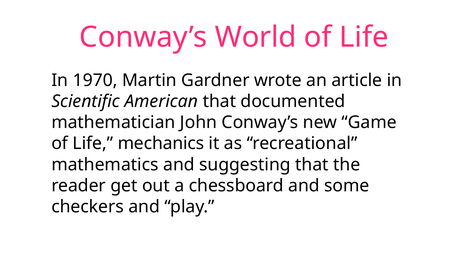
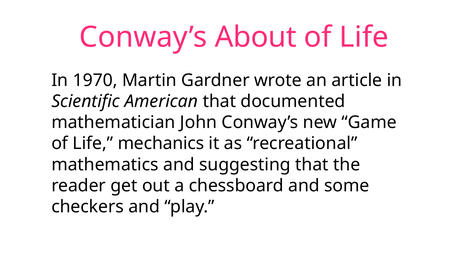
World: World -> About
